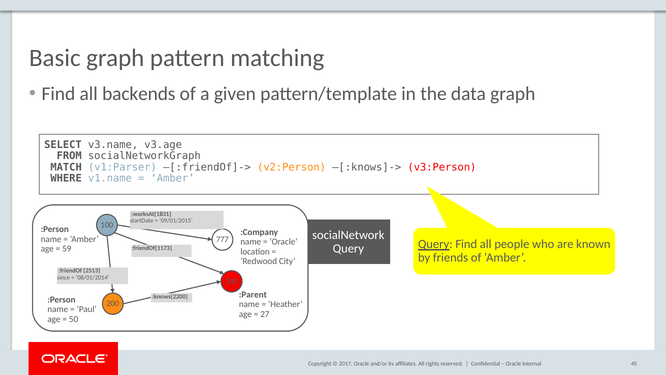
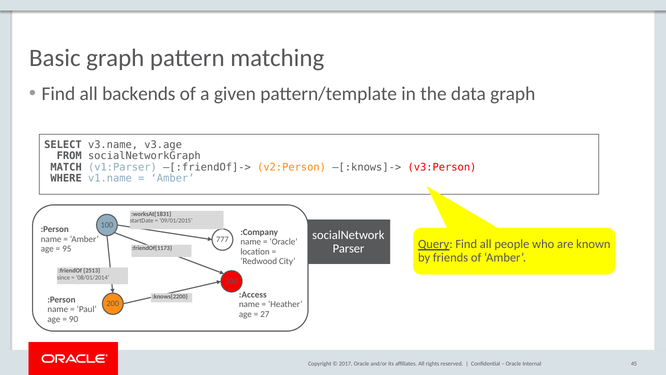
Query at (348, 248): Query -> Parser
59: 59 -> 95
:Parent: :Parent -> :Access
50: 50 -> 90
